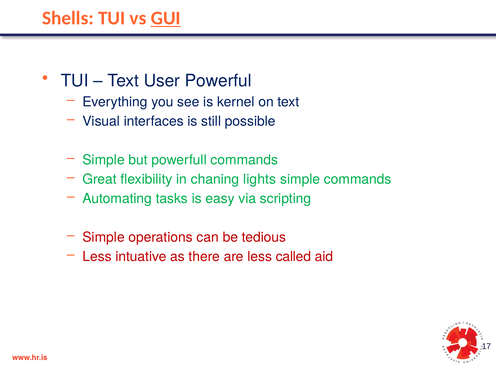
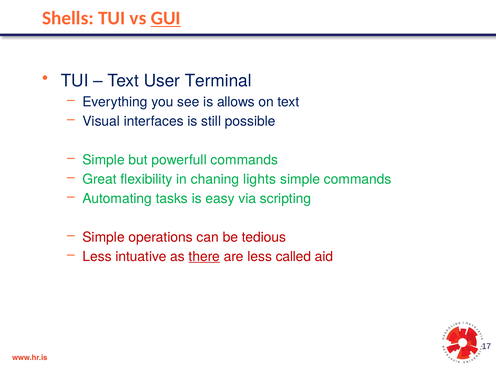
Powerful: Powerful -> Terminal
kernel: kernel -> allows
there underline: none -> present
